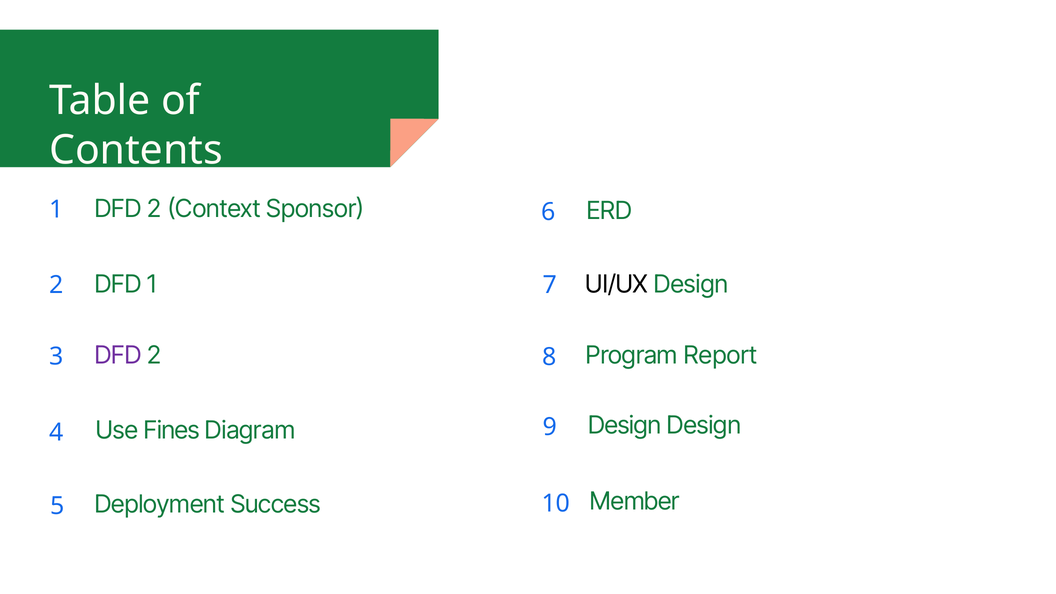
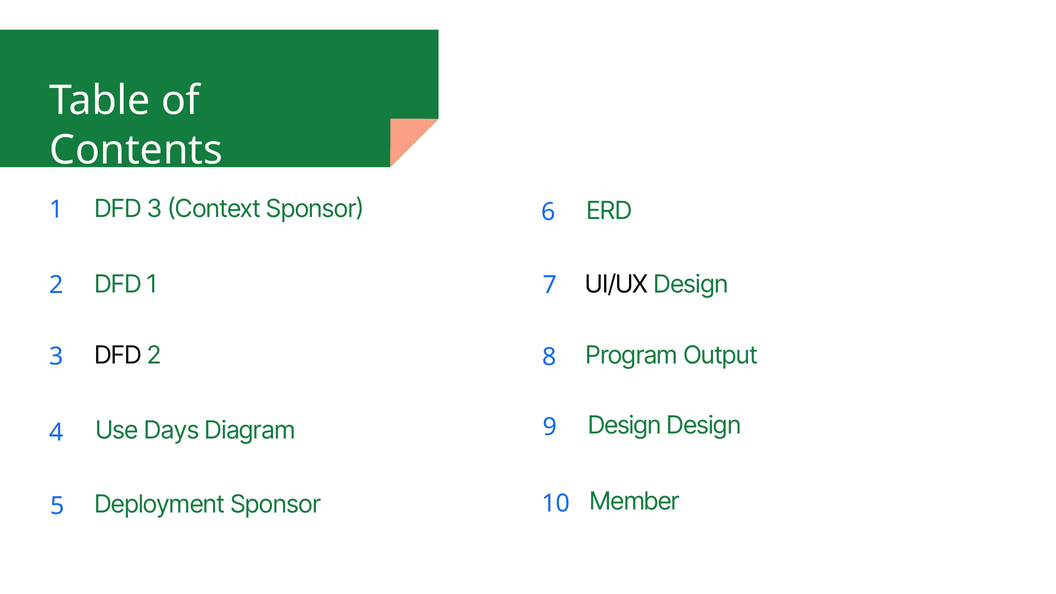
2 at (154, 209): 2 -> 3
DFD at (118, 355) colour: purple -> black
Report: Report -> Output
Fines: Fines -> Days
Deployment Success: Success -> Sponsor
